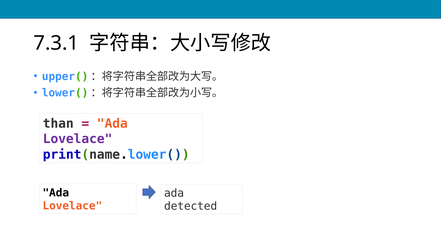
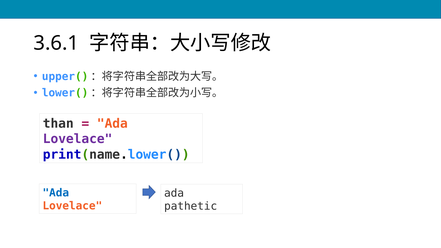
7.3.1: 7.3.1 -> 3.6.1
Ada at (56, 193) colour: black -> blue
detected: detected -> pathetic
